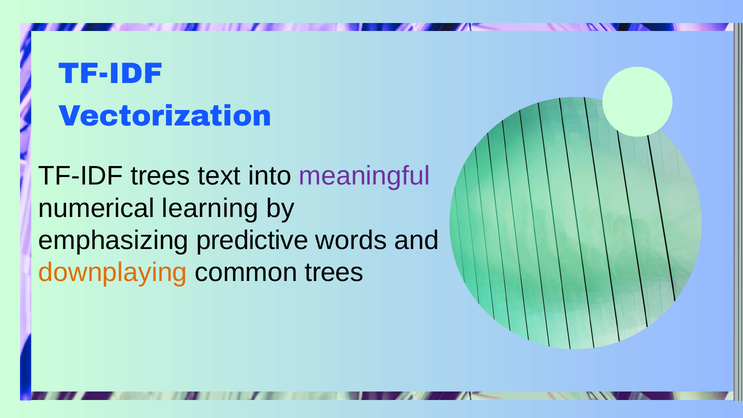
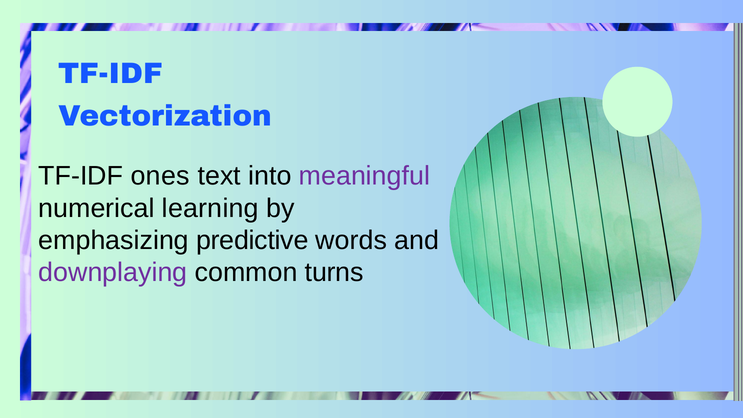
TF-IDF trees: trees -> ones
downplaying colour: orange -> purple
common trees: trees -> turns
